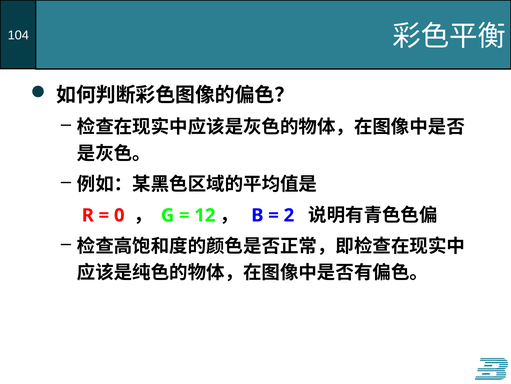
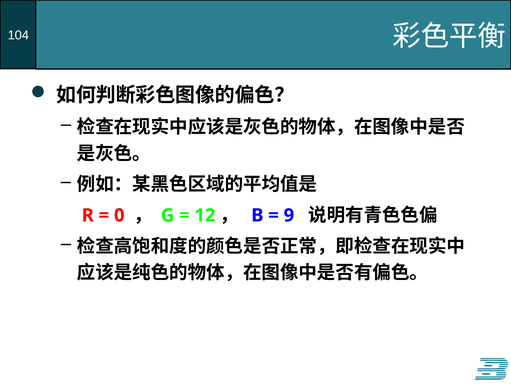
2: 2 -> 9
